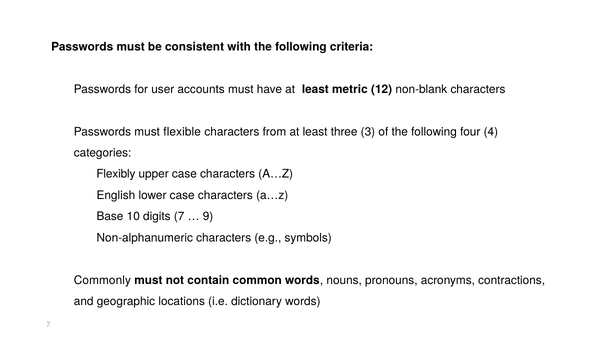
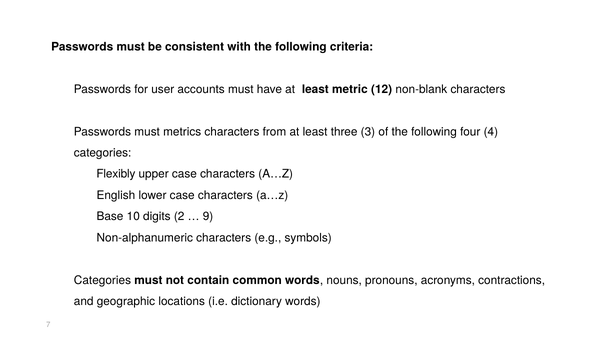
flexible: flexible -> metrics
digits 7: 7 -> 2
Commonly at (102, 280): Commonly -> Categories
